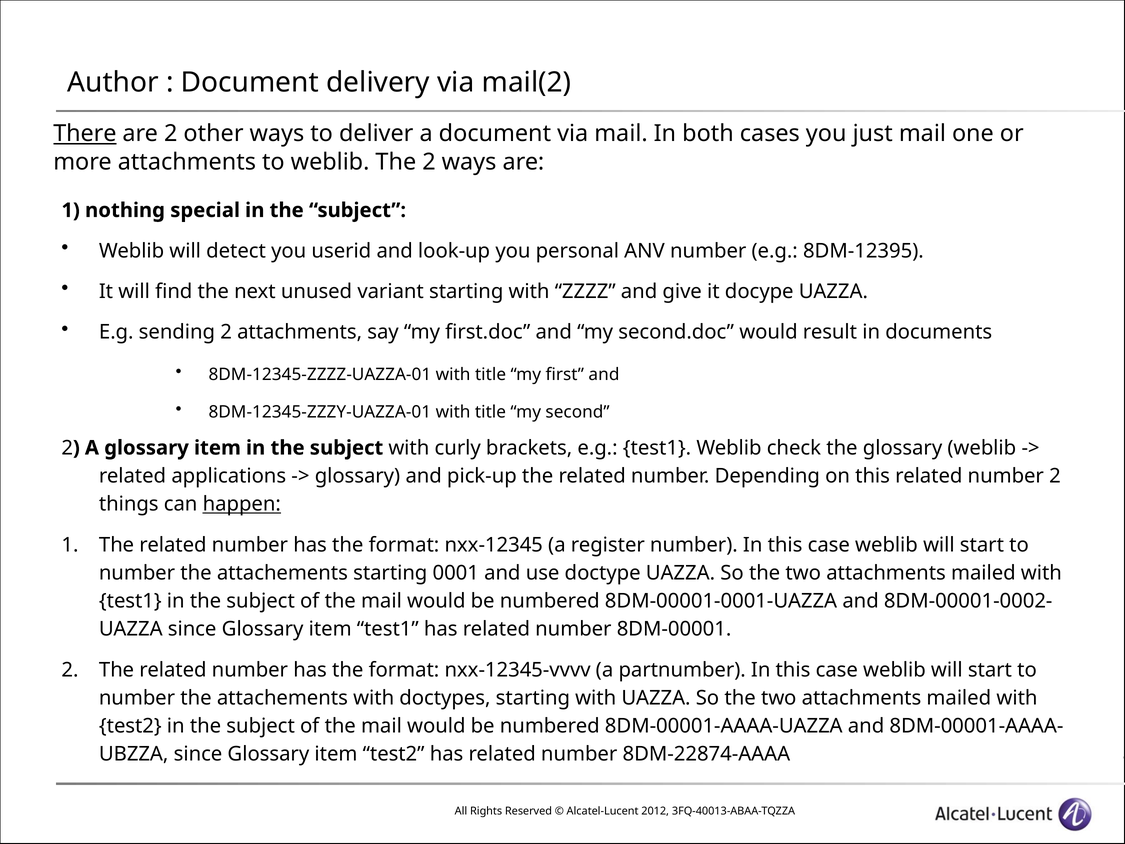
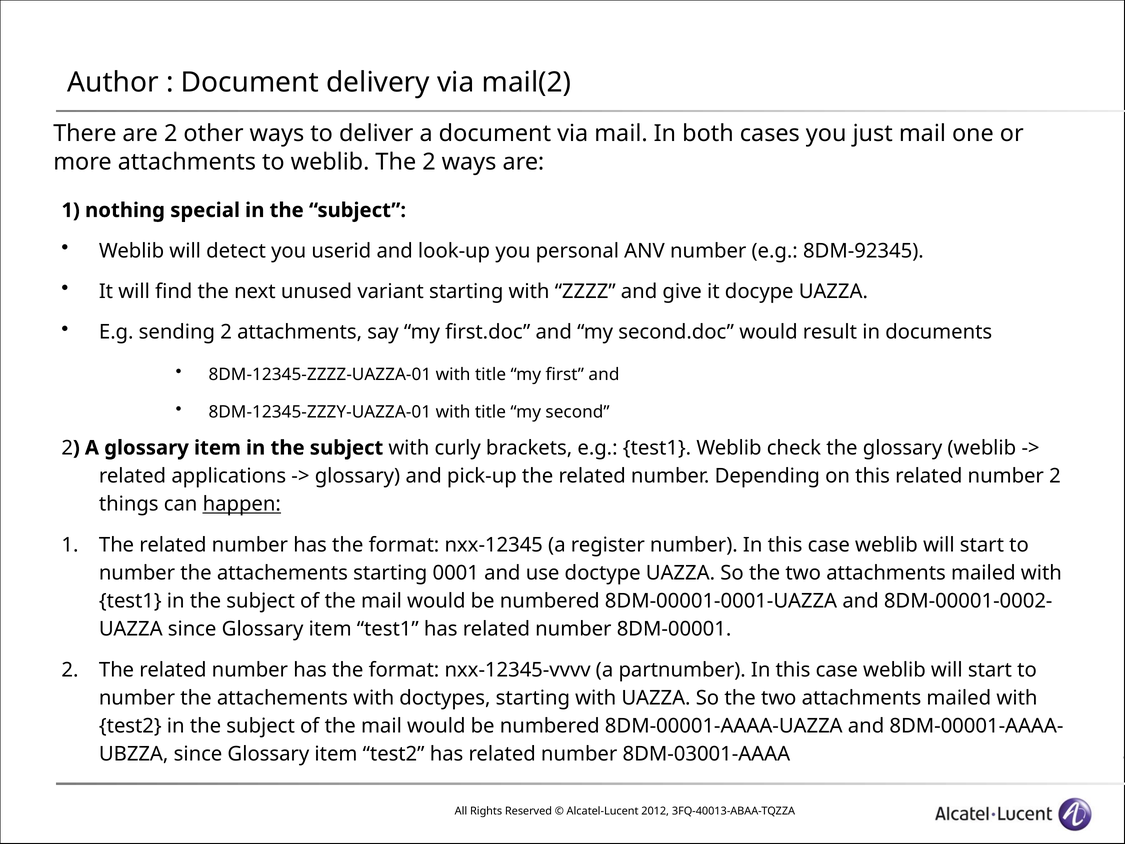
There underline: present -> none
8DM-12395: 8DM-12395 -> 8DM-92345
8DM-22874-AAAA: 8DM-22874-AAAA -> 8DM-03001-AAAA
